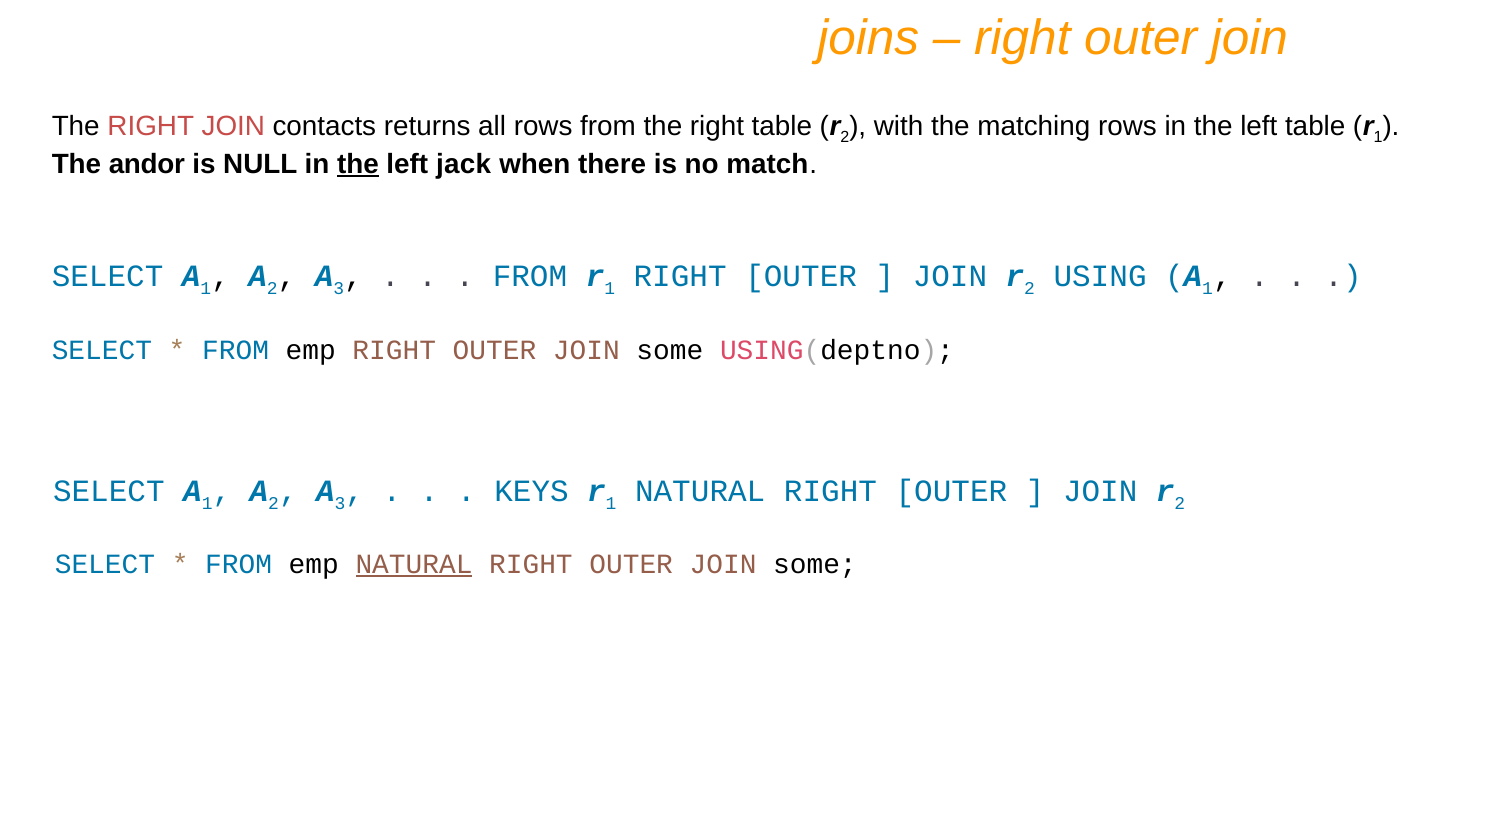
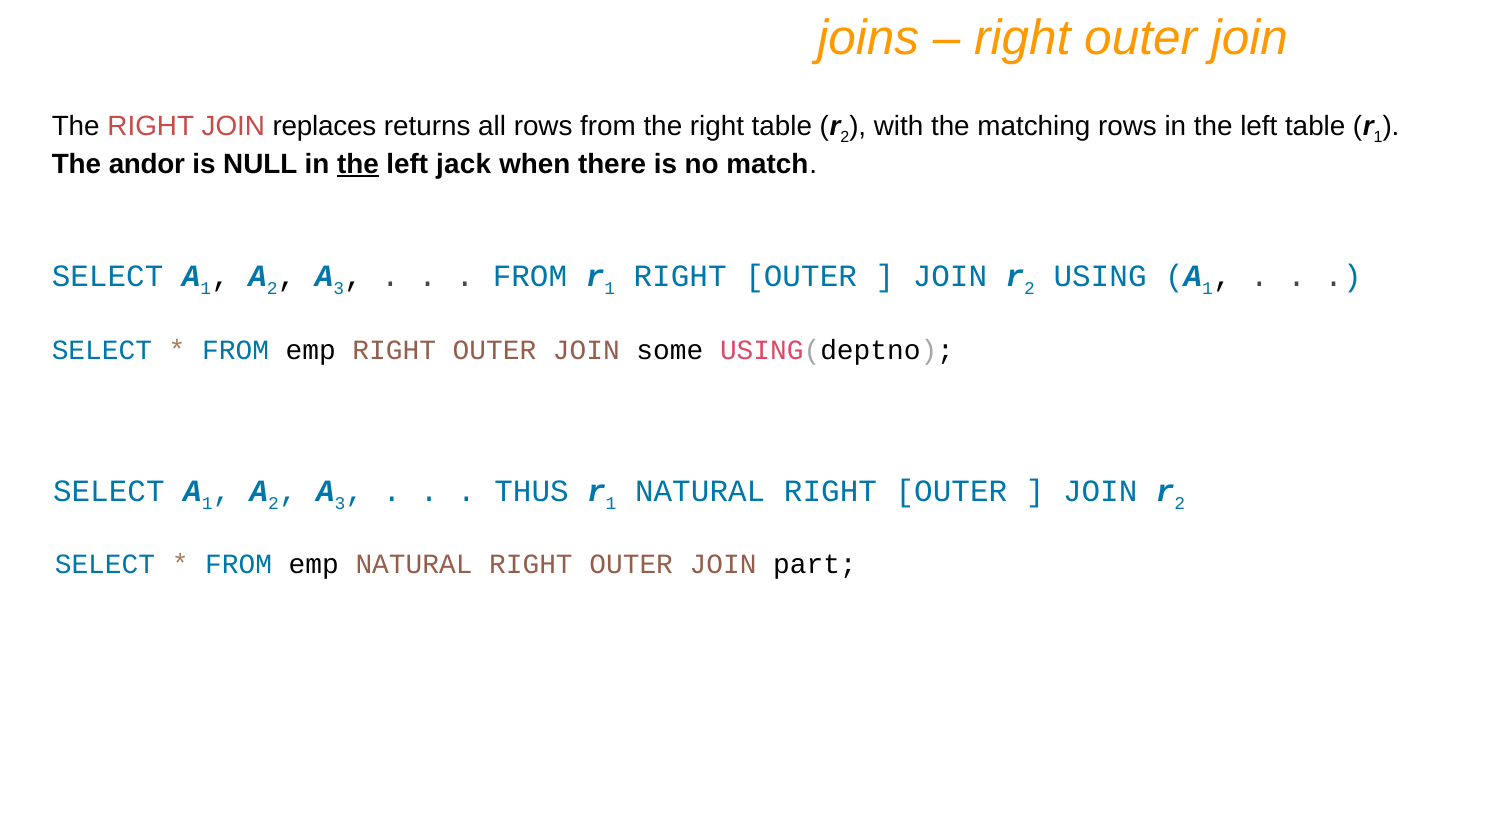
contacts: contacts -> replaces
KEYS: KEYS -> THUS
NATURAL at (414, 565) underline: present -> none
some at (815, 565): some -> part
